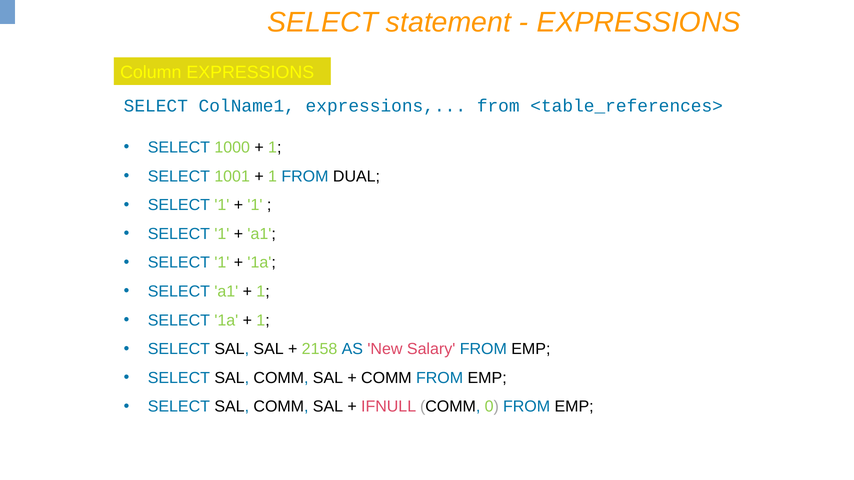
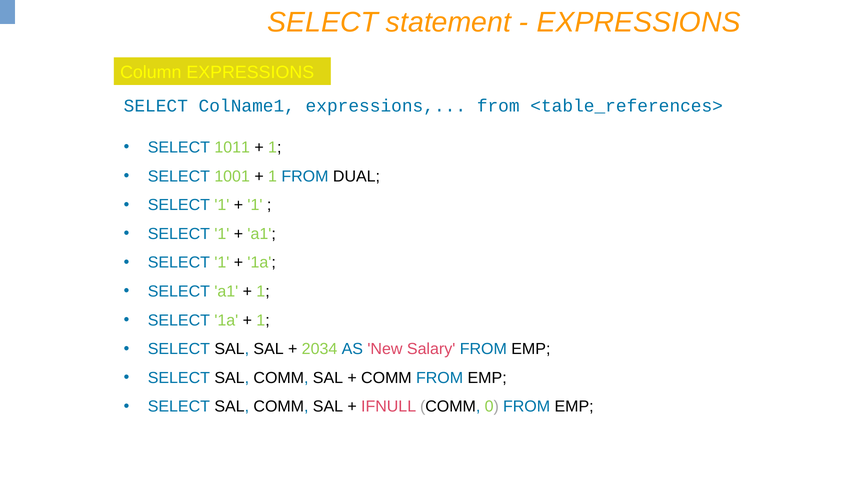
1000: 1000 -> 1011
2158: 2158 -> 2034
